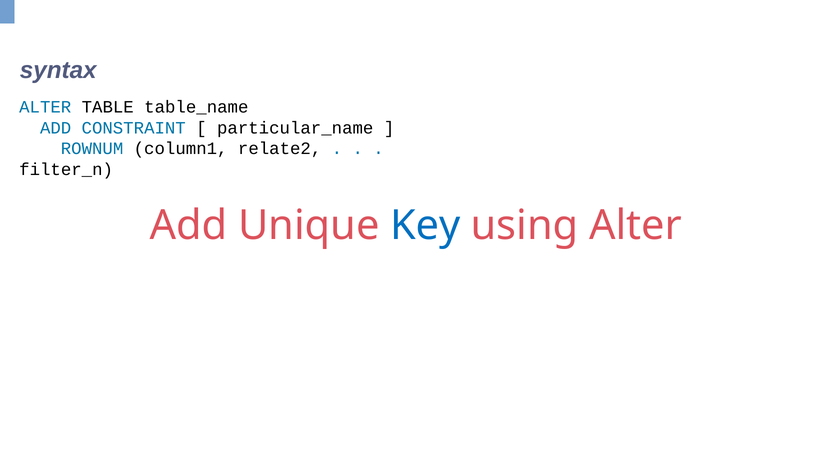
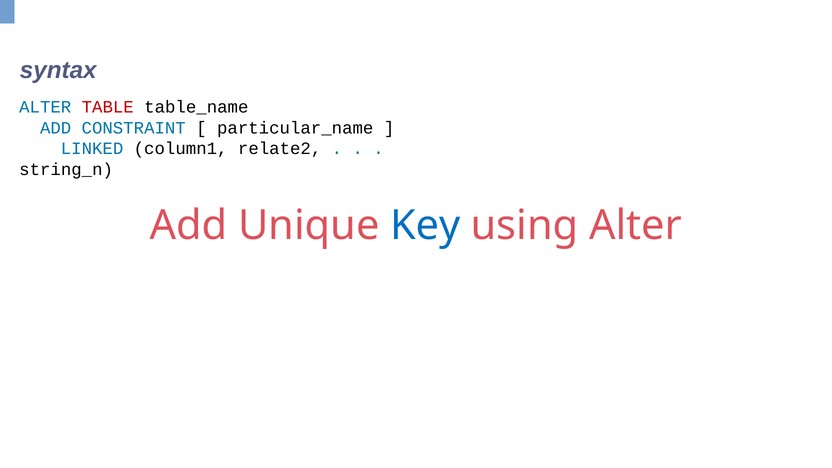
TABLE colour: black -> red
ROWNUM: ROWNUM -> LINKED
filter_n: filter_n -> string_n
